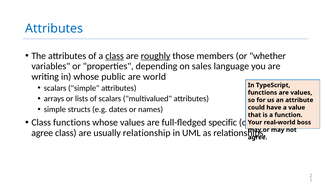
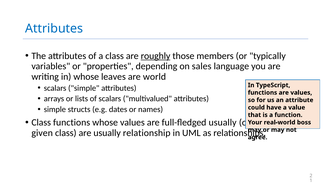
class at (115, 56) underline: present -> none
whether: whether -> typically
public: public -> leaves
full-fledged specific: specific -> usually
agree at (42, 133): agree -> given
